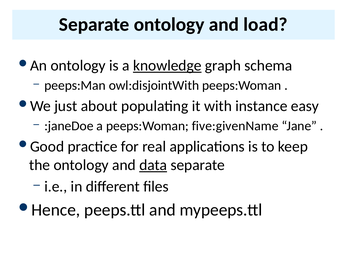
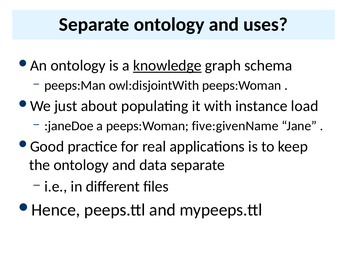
load: load -> uses
easy: easy -> load
data underline: present -> none
